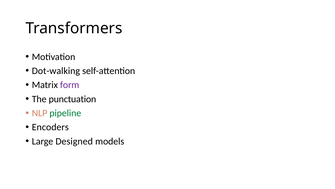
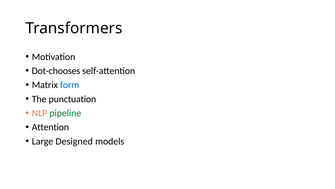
Dot-walking: Dot-walking -> Dot-chooses
form colour: purple -> blue
Encoders: Encoders -> Attention
